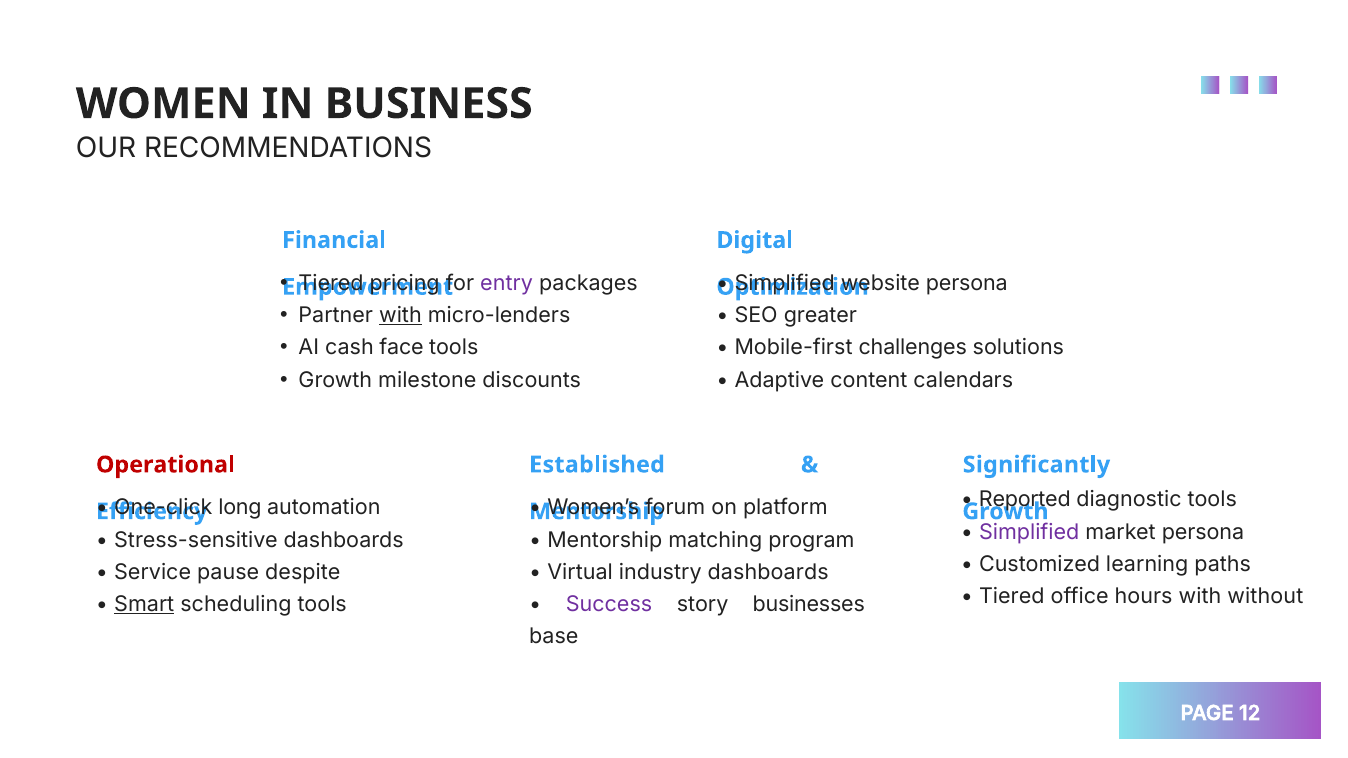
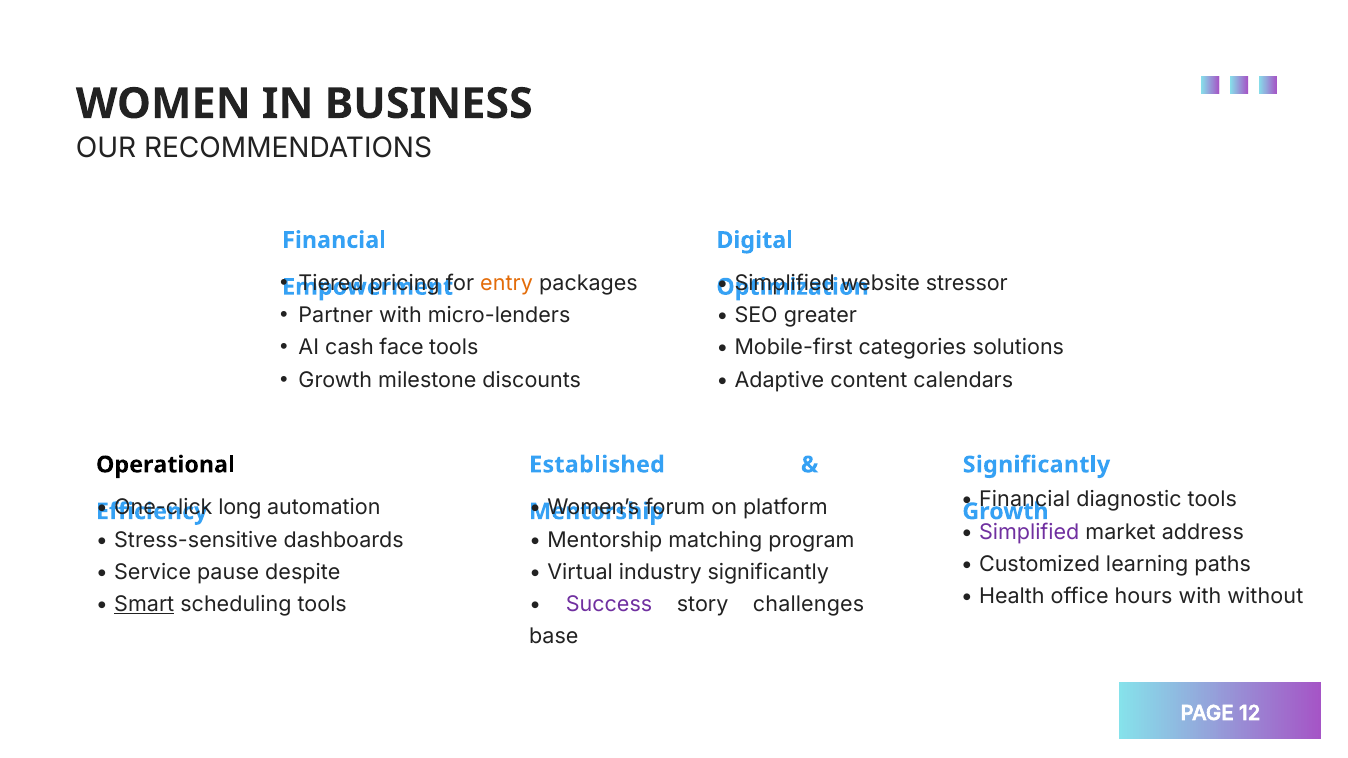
entry colour: purple -> orange
website persona: persona -> stressor
with at (400, 316) underline: present -> none
challenges: challenges -> categories
Operational colour: red -> black
Reported at (1025, 500): Reported -> Financial
market persona: persona -> address
industry dashboards: dashboards -> significantly
Tiered at (1012, 597): Tiered -> Health
businesses: businesses -> challenges
